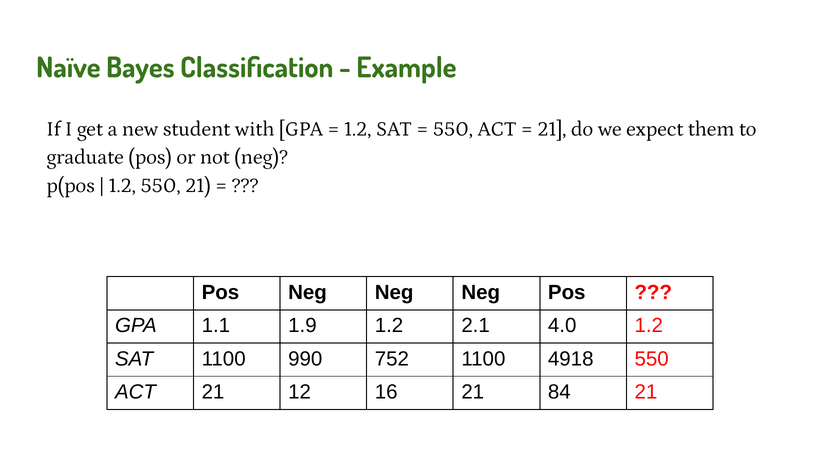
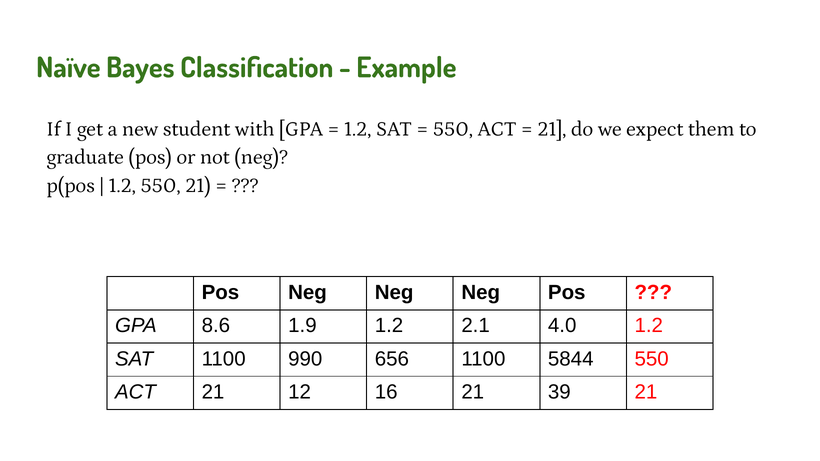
1.1: 1.1 -> 8.6
752: 752 -> 656
4918: 4918 -> 5844
84: 84 -> 39
